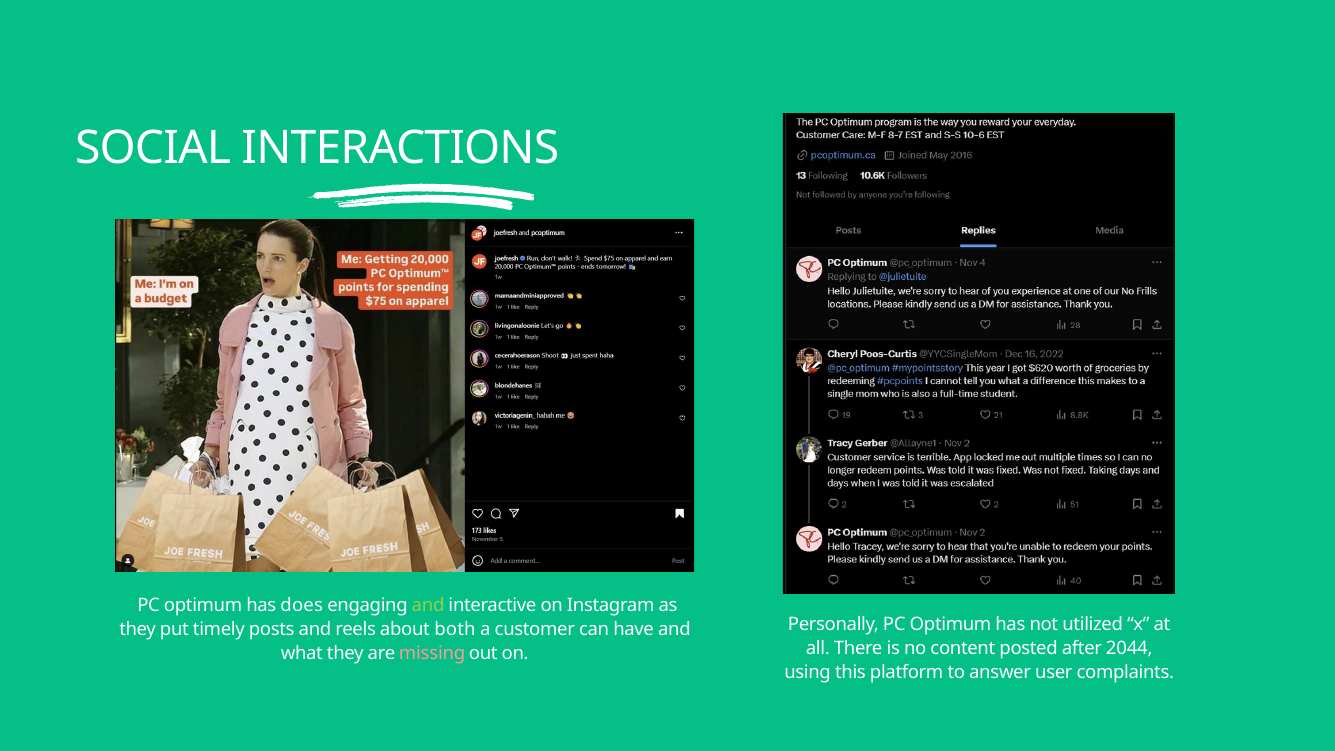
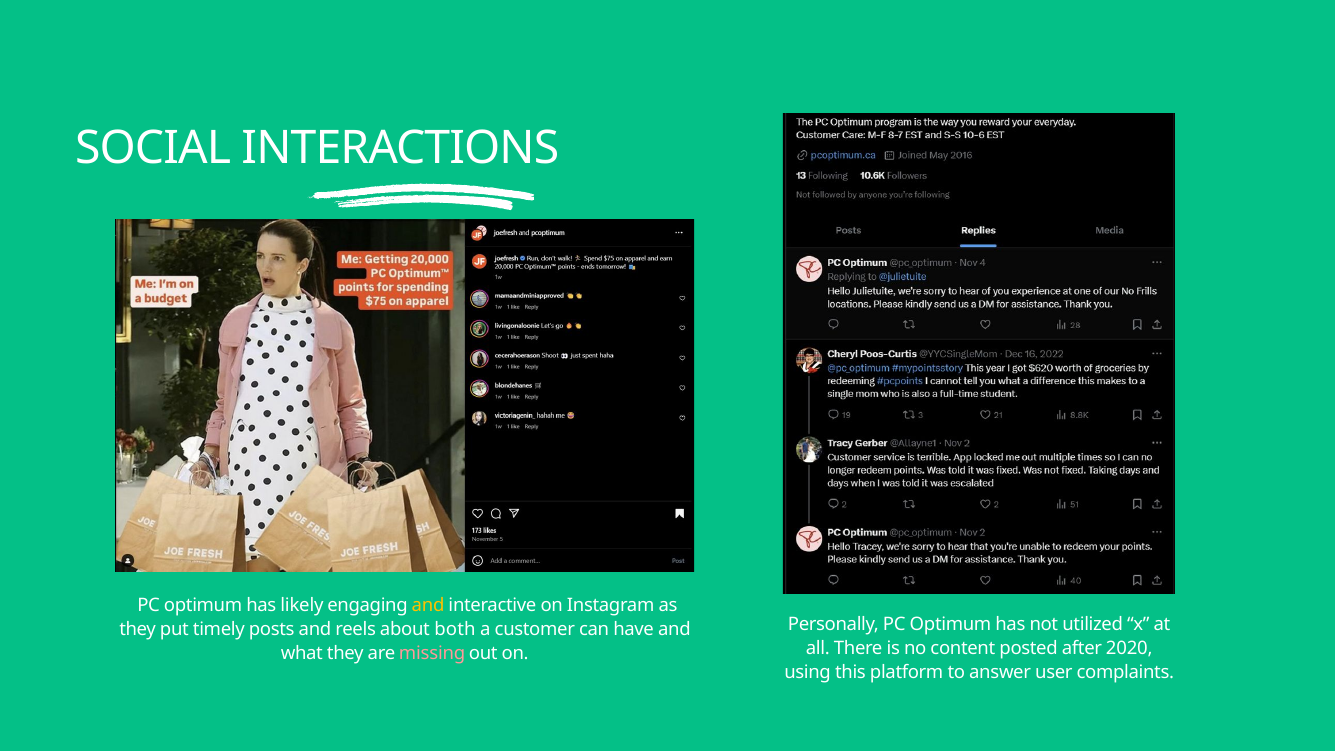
does: does -> likely
and at (428, 605) colour: light green -> yellow
2044: 2044 -> 2020
